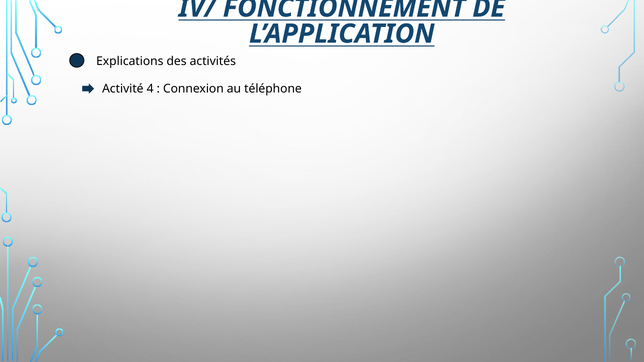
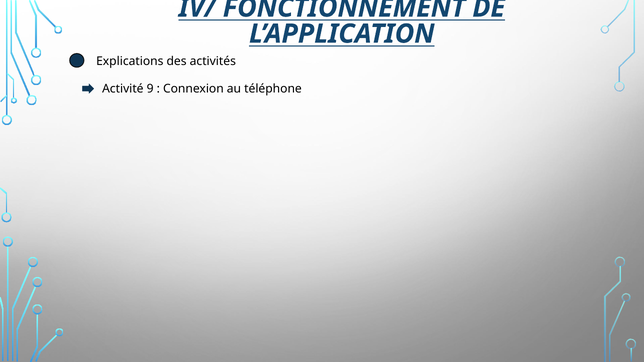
4: 4 -> 9
